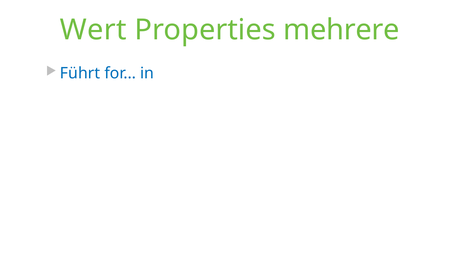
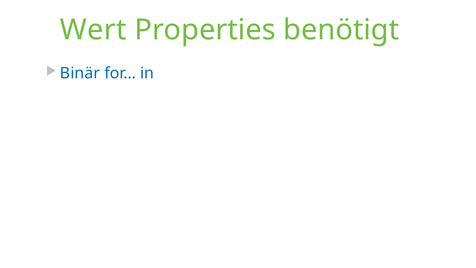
mehrere: mehrere -> benötigt
Führt: Führt -> Binär
